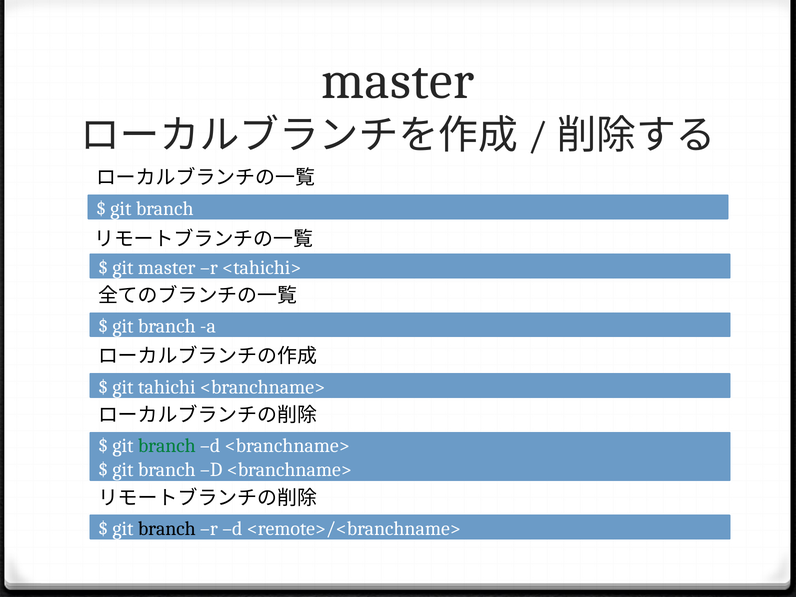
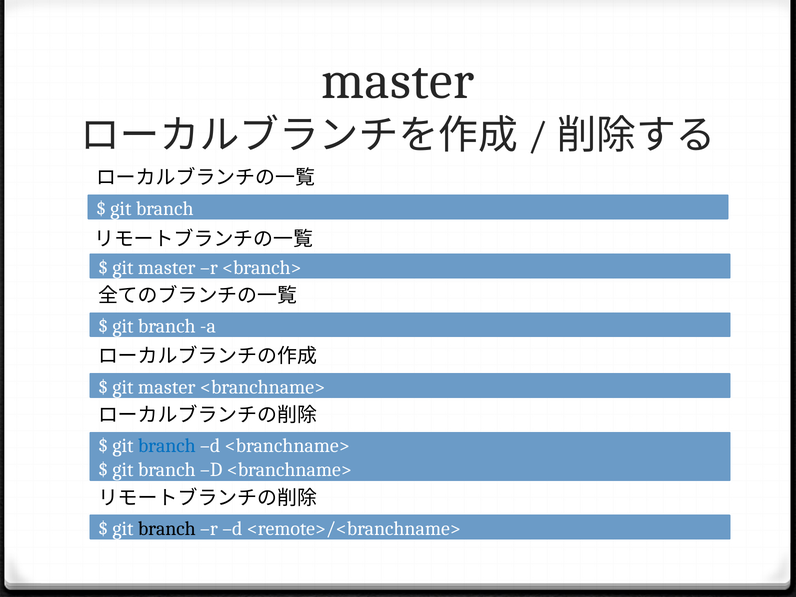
<tahichi>: <tahichi> -> <branch>
tahichi at (167, 387): tahichi -> master
branch at (167, 446) colour: green -> blue
